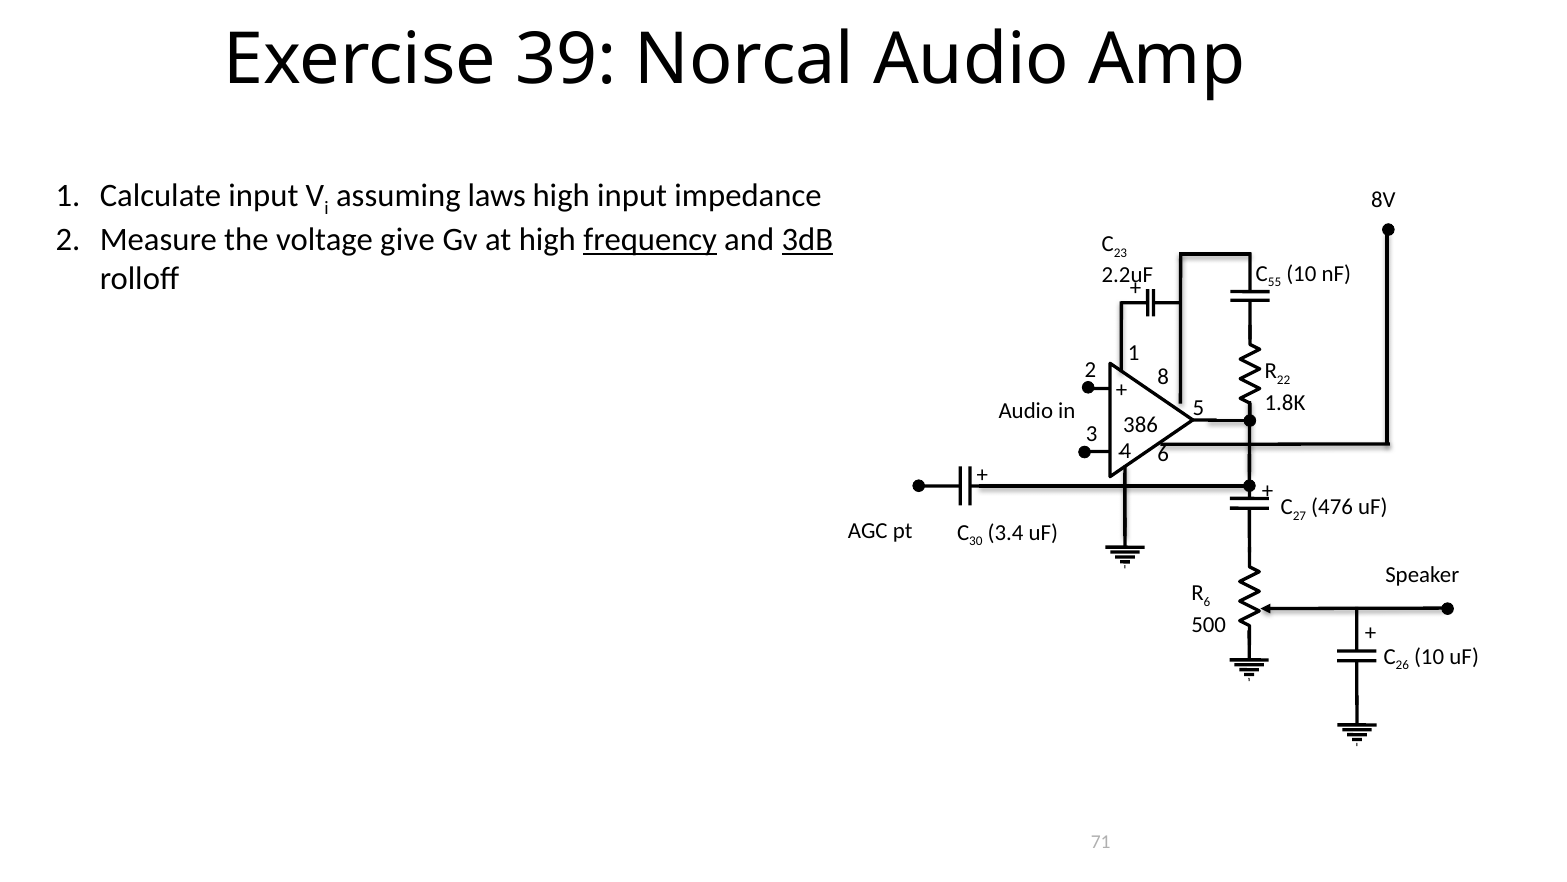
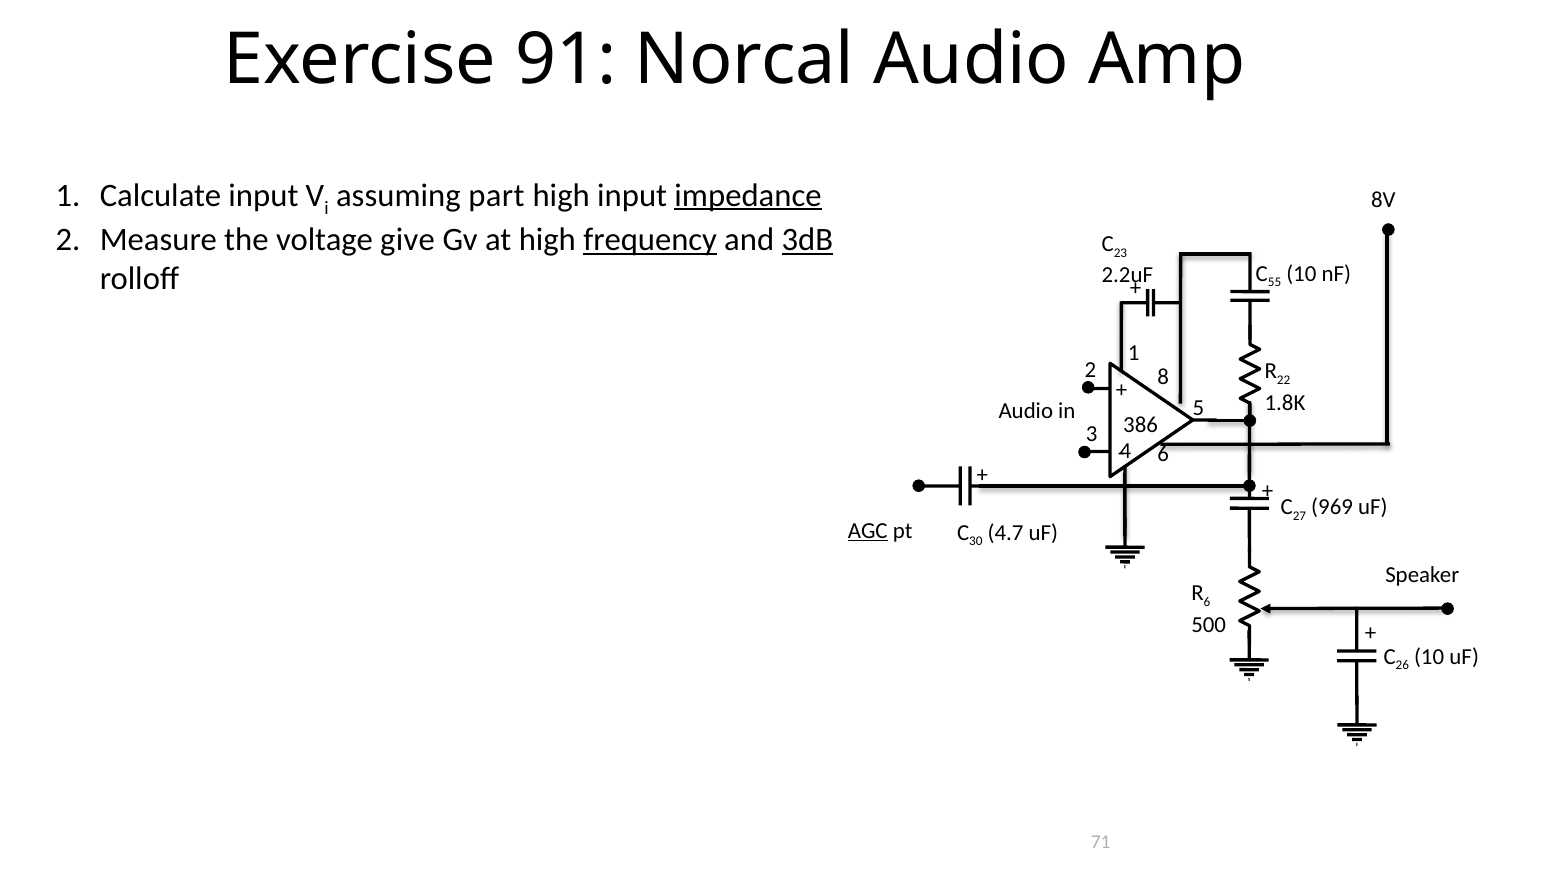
39: 39 -> 91
laws: laws -> part
impedance underline: none -> present
476: 476 -> 969
AGC underline: none -> present
3.4: 3.4 -> 4.7
